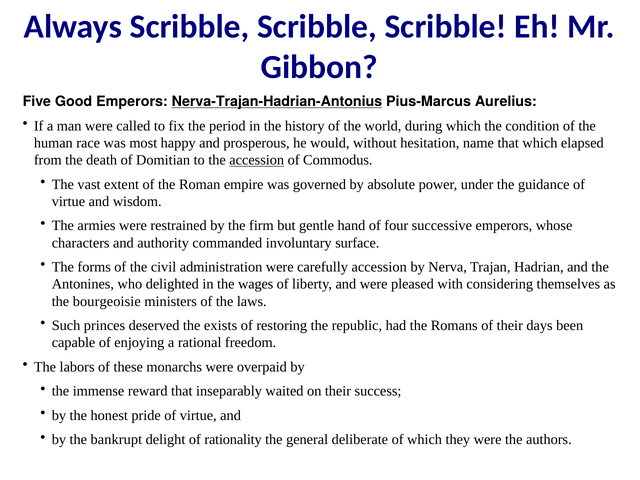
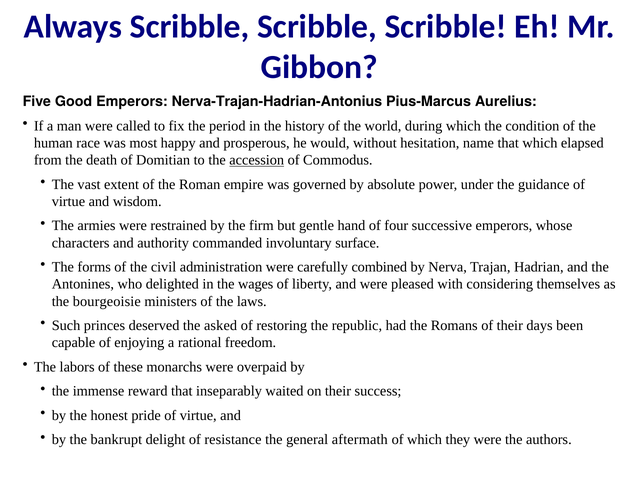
Nerva-Trajan-Hadrian-Antonius underline: present -> none
carefully accession: accession -> combined
exists: exists -> asked
rationality: rationality -> resistance
deliberate: deliberate -> aftermath
